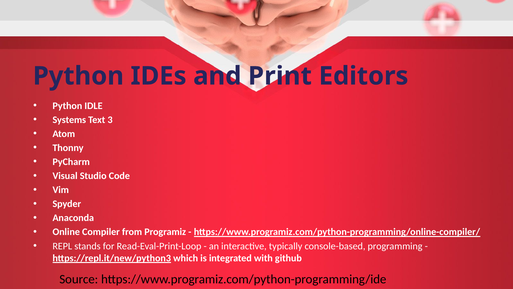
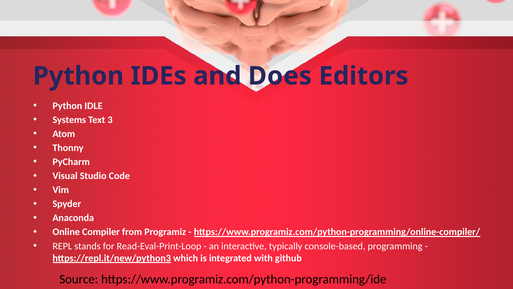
Print: Print -> Does
